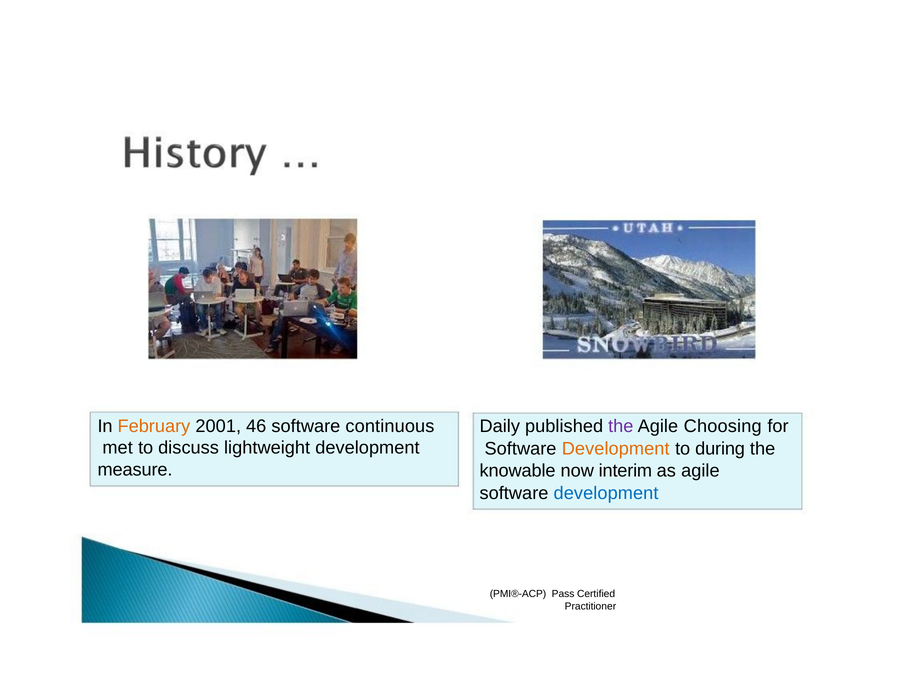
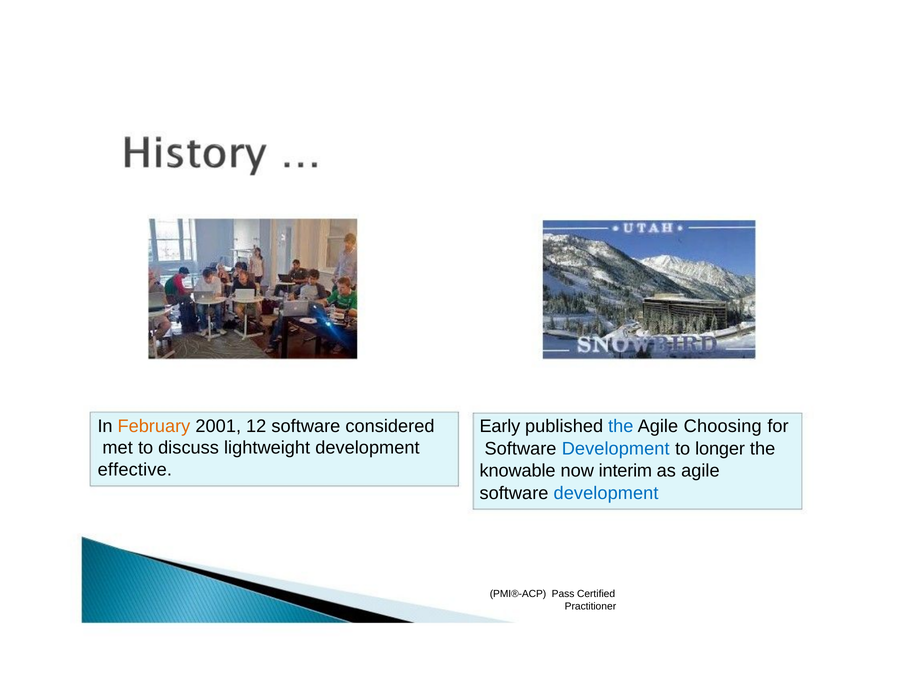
46: 46 -> 12
continuous: continuous -> considered
Daily: Daily -> Early
the at (621, 427) colour: purple -> blue
Development at (616, 449) colour: orange -> blue
during: during -> longer
measure: measure -> effective
